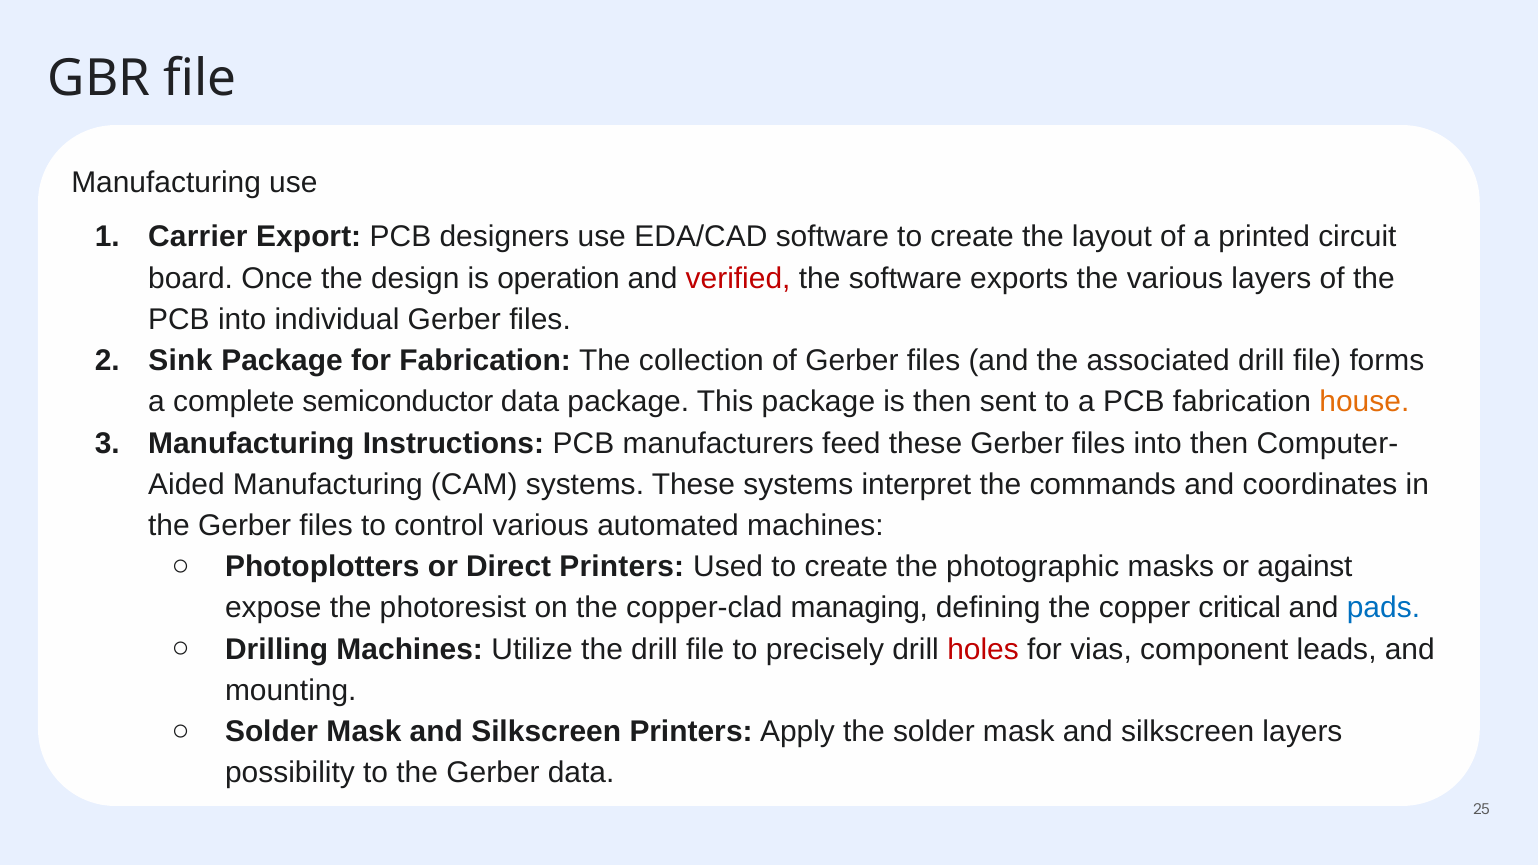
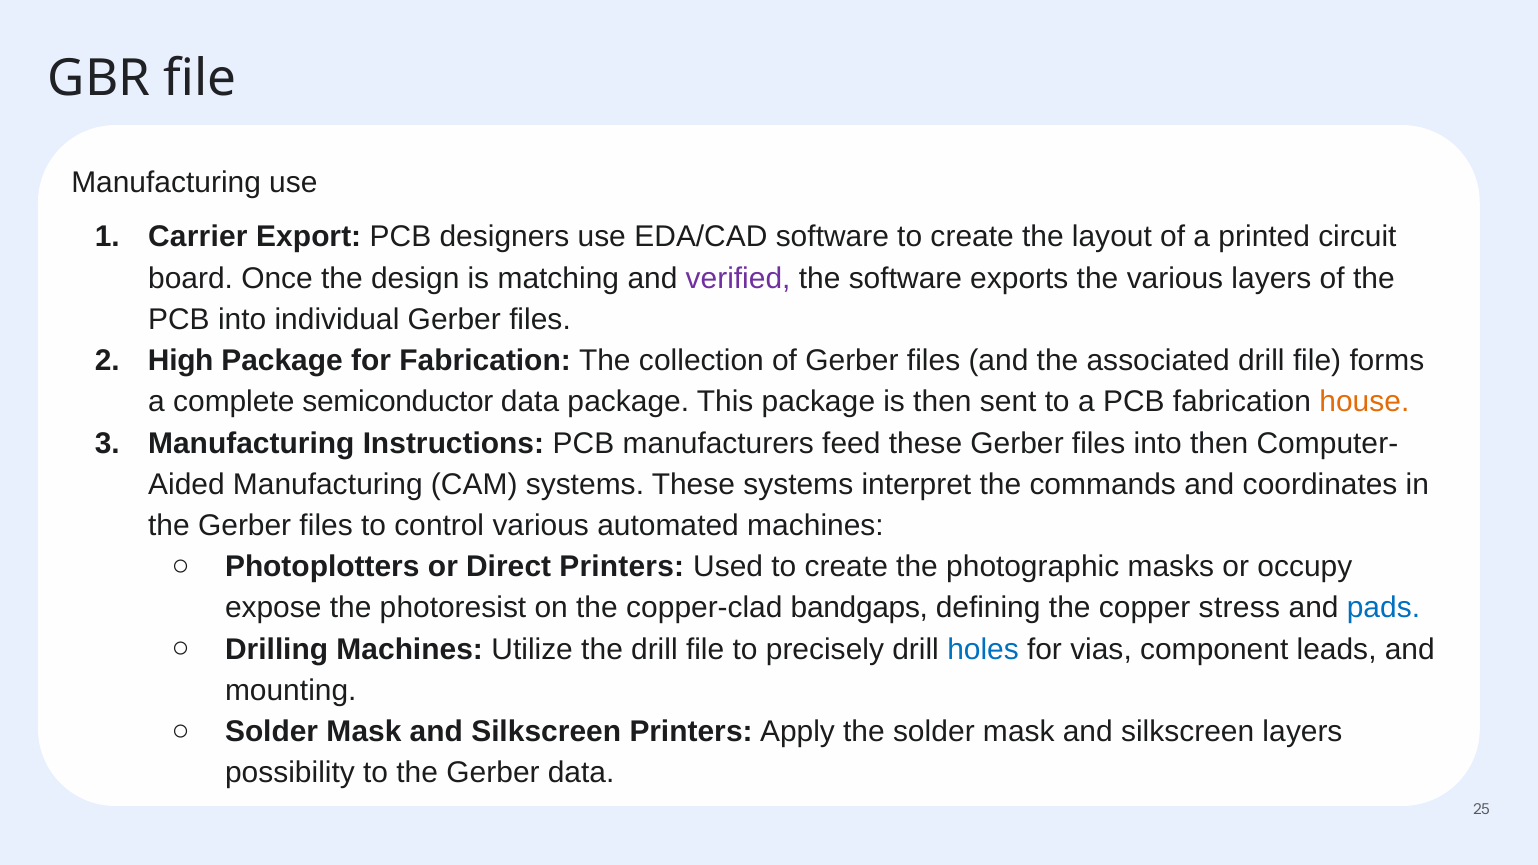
operation: operation -> matching
verified colour: red -> purple
Sink: Sink -> High
against: against -> occupy
managing: managing -> bandgaps
critical: critical -> stress
holes colour: red -> blue
